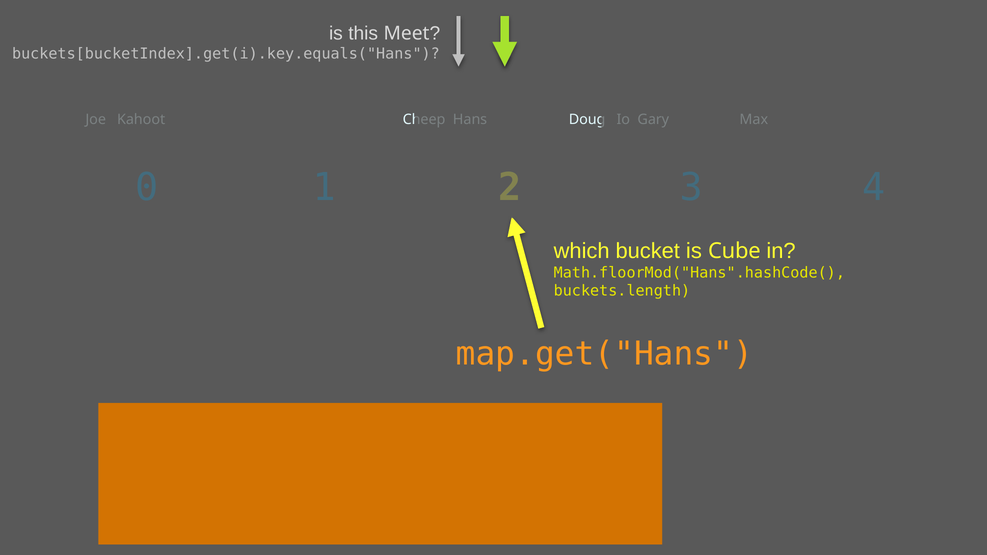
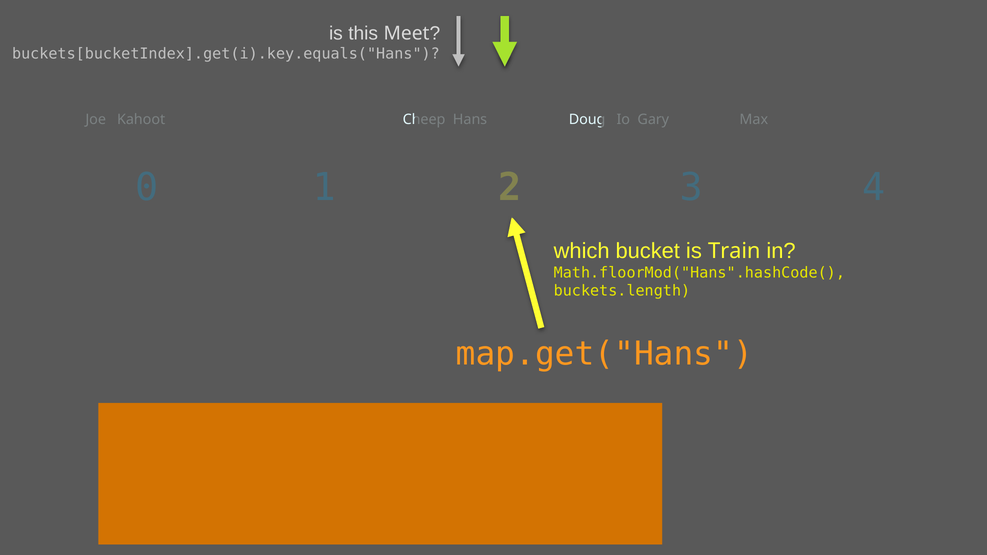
Cube: Cube -> Train
